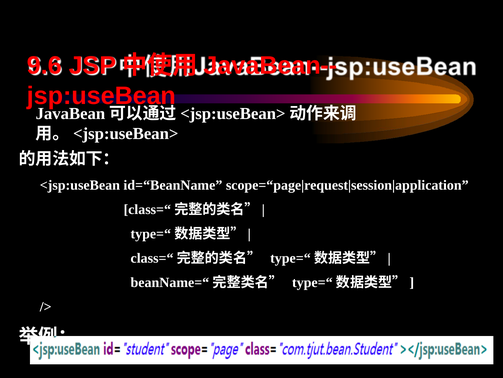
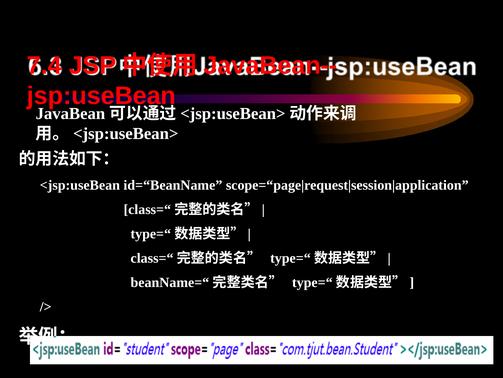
9.6: 9.6 -> 7.4
